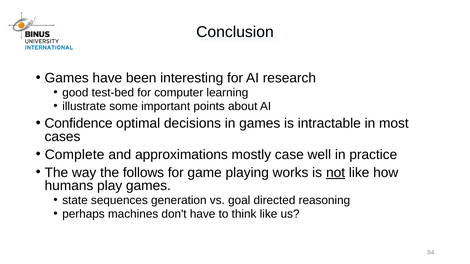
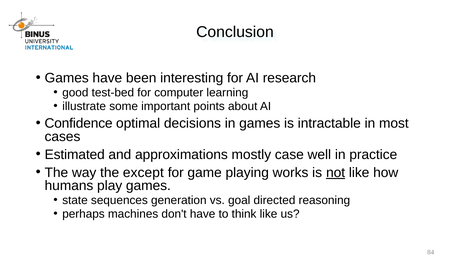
Complete: Complete -> Estimated
follows: follows -> except
